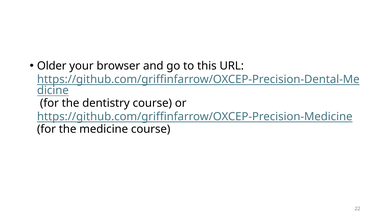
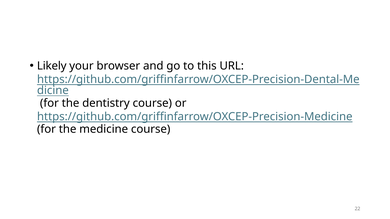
Older: Older -> Likely
